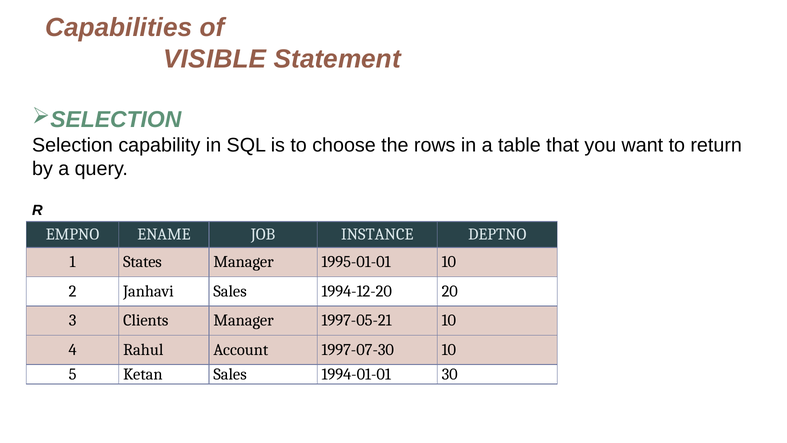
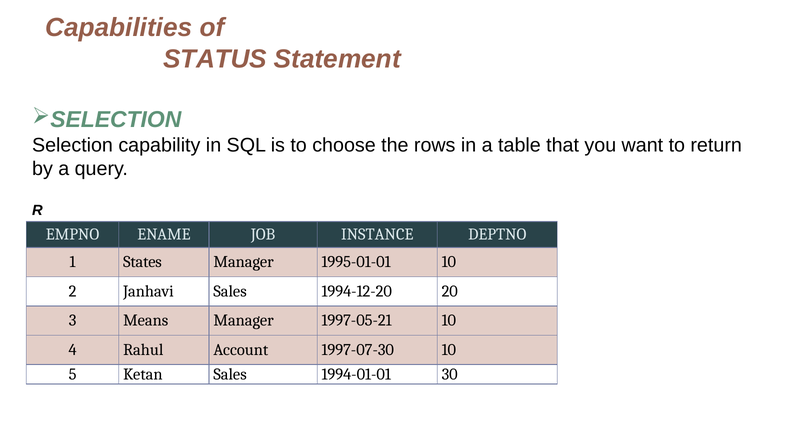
VISIBLE: VISIBLE -> STATUS
Clients: Clients -> Means
